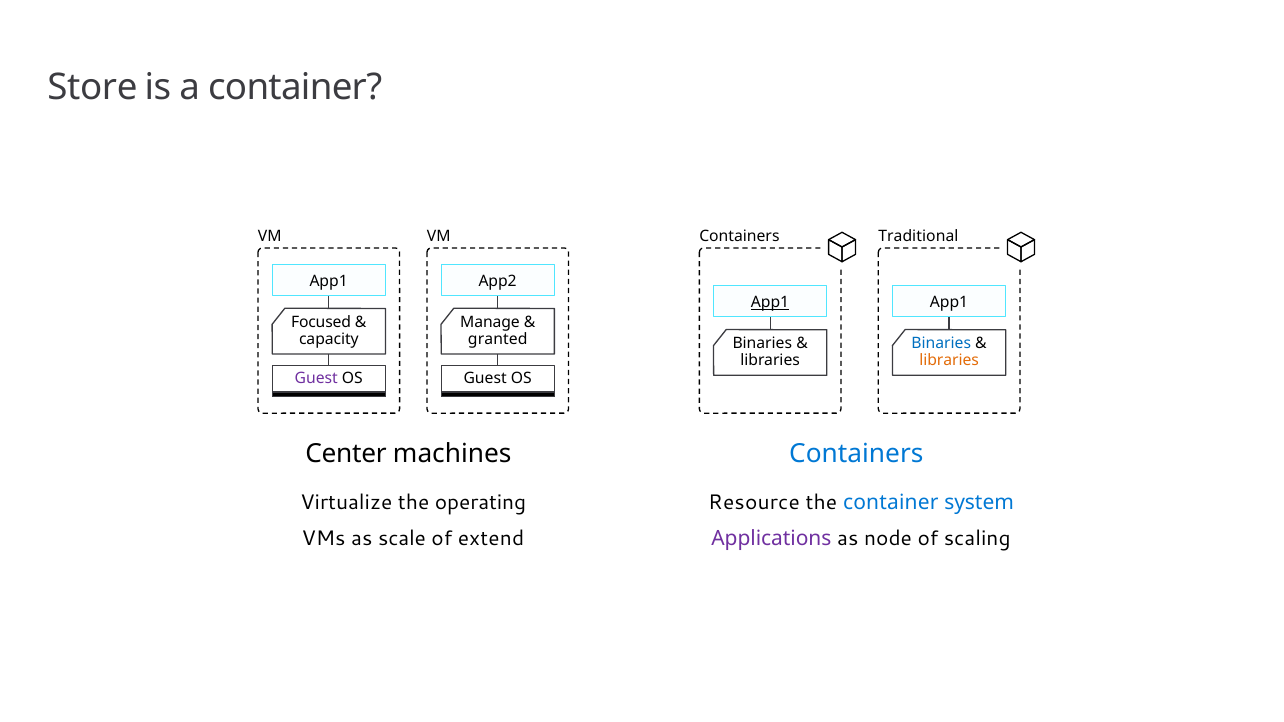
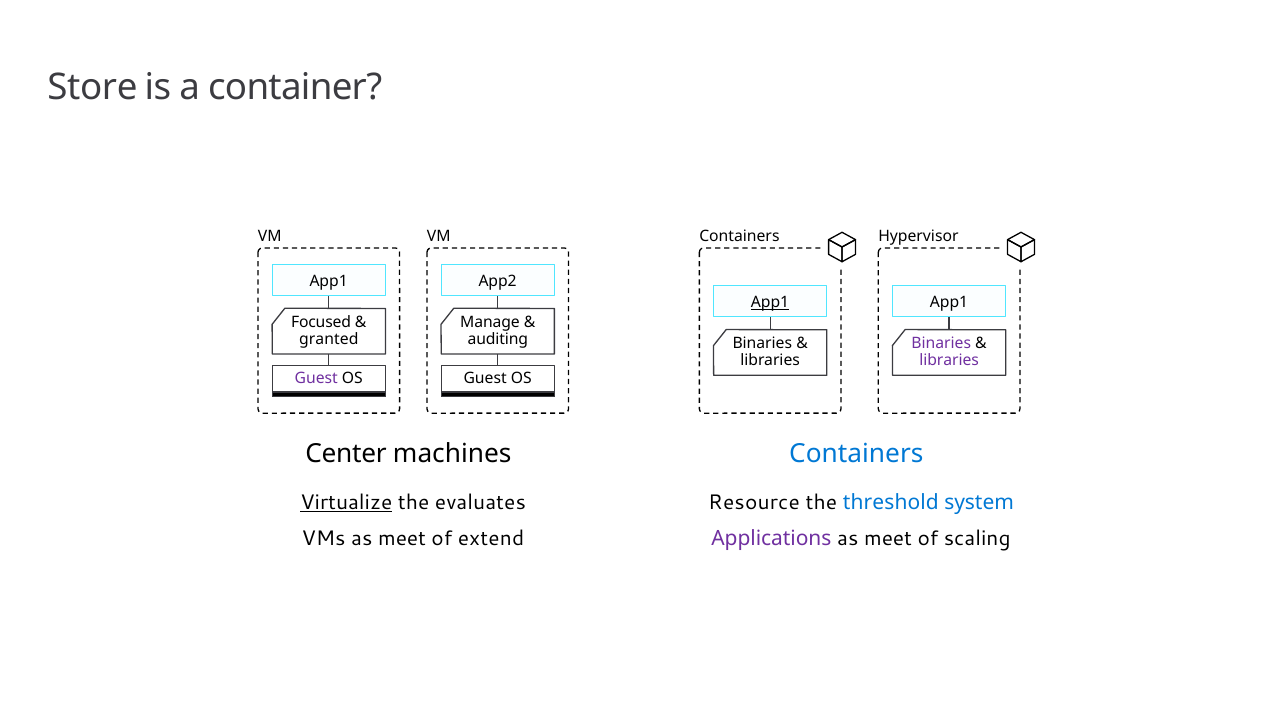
Traditional: Traditional -> Hypervisor
capacity: capacity -> granted
granted: granted -> auditing
Binaries at (941, 344) colour: blue -> purple
libraries at (949, 361) colour: orange -> purple
Virtualize underline: none -> present
operating: operating -> evaluates
the container: container -> threshold
VMs as scale: scale -> meet
node at (888, 539): node -> meet
